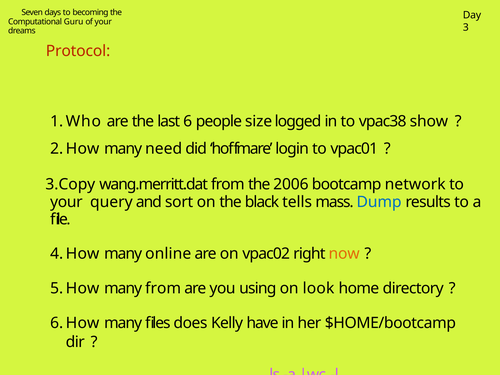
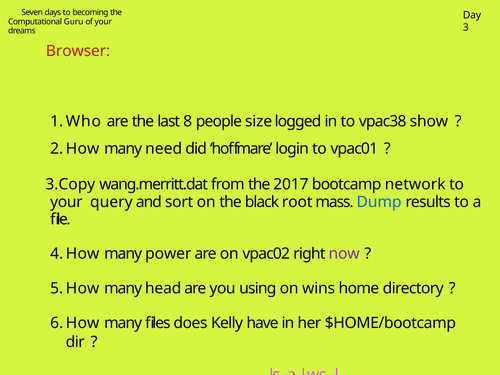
Protocol: Protocol -> Browser
6: 6 -> 8
2006: 2006 -> 2017
tells: tells -> root
online: online -> power
now colour: orange -> purple
many from: from -> head
look: look -> wins
